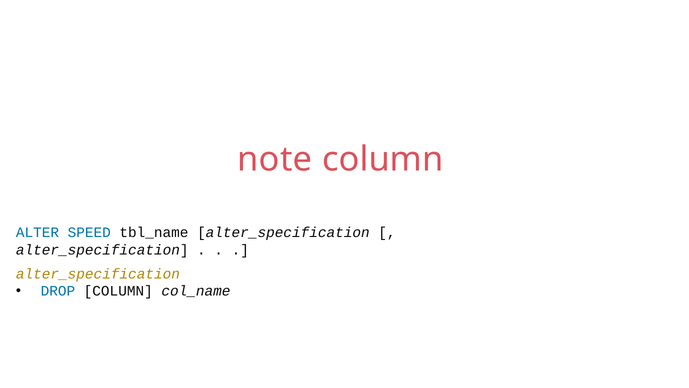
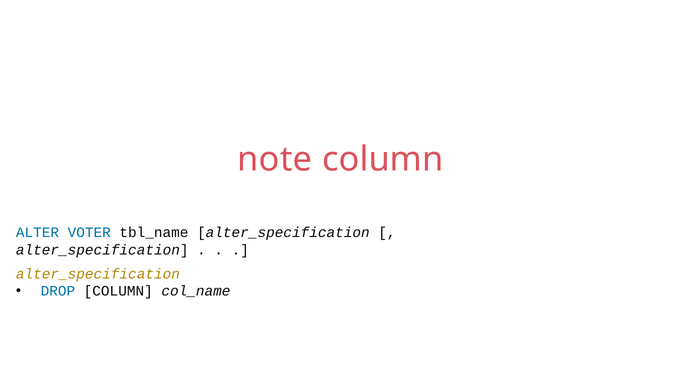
SPEED: SPEED -> VOTER
